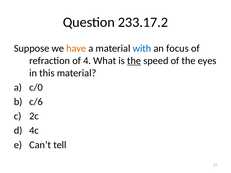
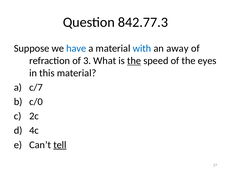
233.17.2: 233.17.2 -> 842.77.3
have colour: orange -> blue
focus: focus -> away
4: 4 -> 3
c/0: c/0 -> c/7
c/6: c/6 -> c/0
tell underline: none -> present
